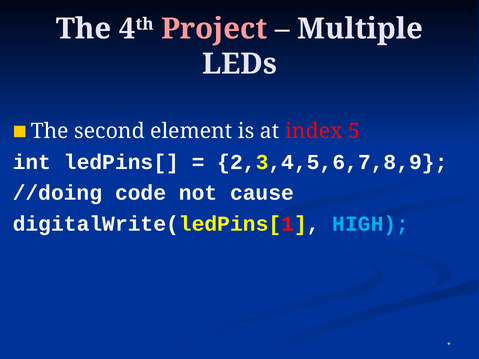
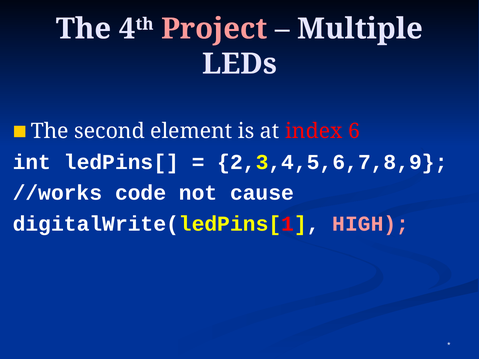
5: 5 -> 6
//doing: //doing -> //works
HIGH colour: light blue -> pink
